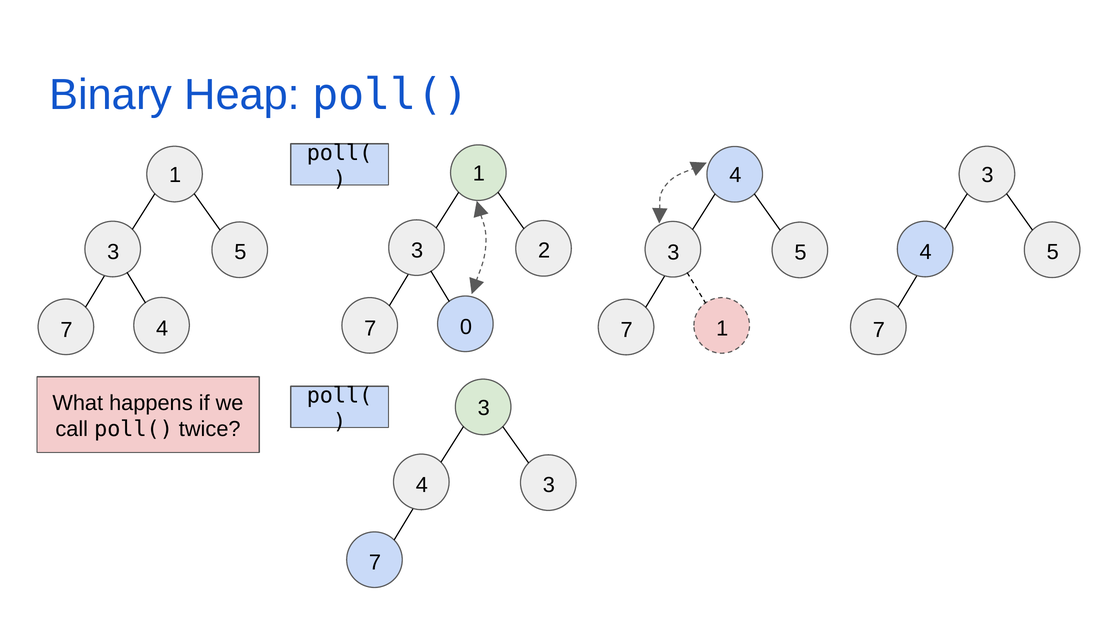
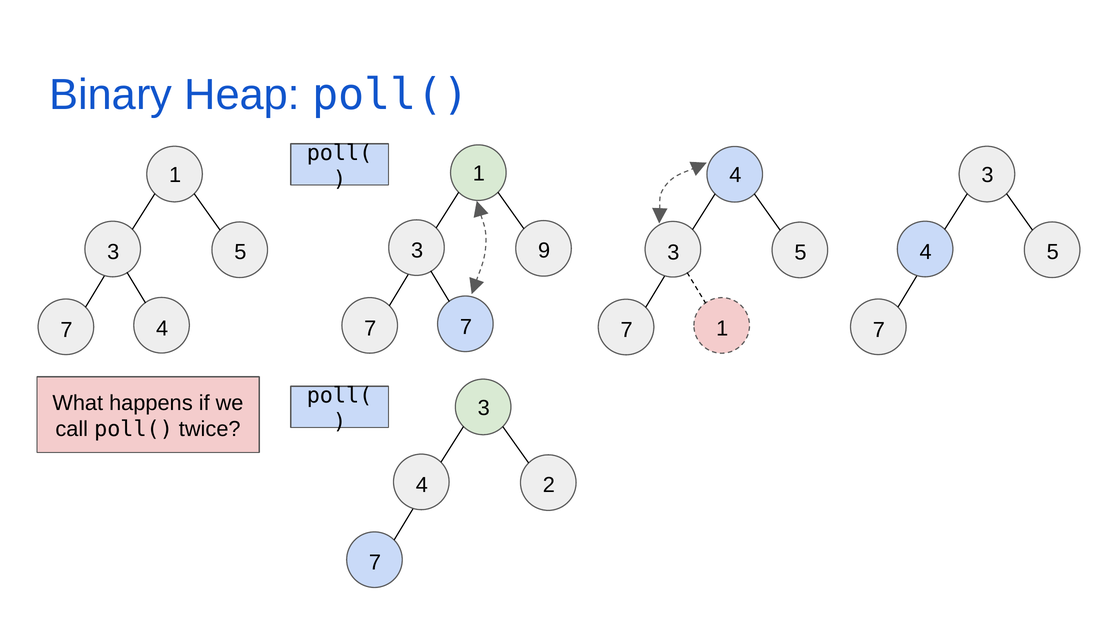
2: 2 -> 9
7 0: 0 -> 7
3 at (549, 485): 3 -> 2
